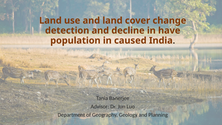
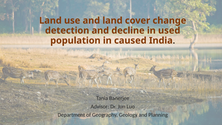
have: have -> used
